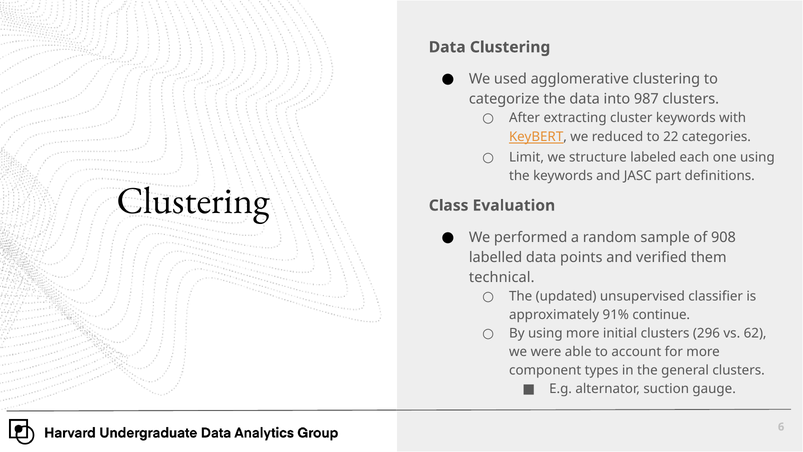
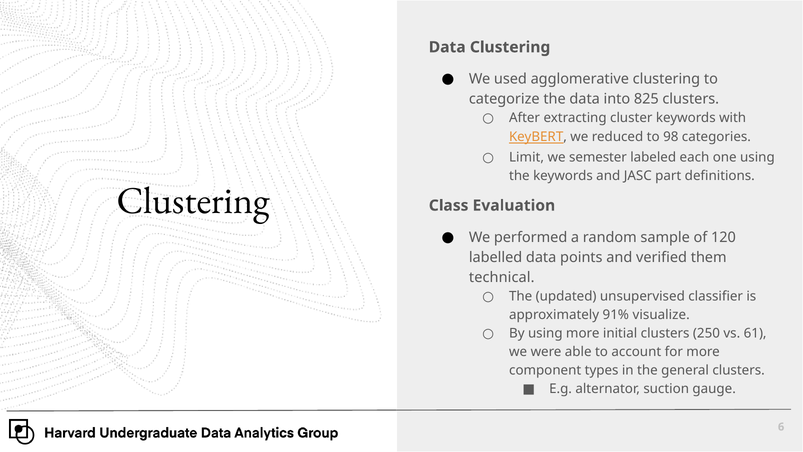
987: 987 -> 825
22: 22 -> 98
structure: structure -> semester
908: 908 -> 120
continue: continue -> visualize
296: 296 -> 250
62: 62 -> 61
